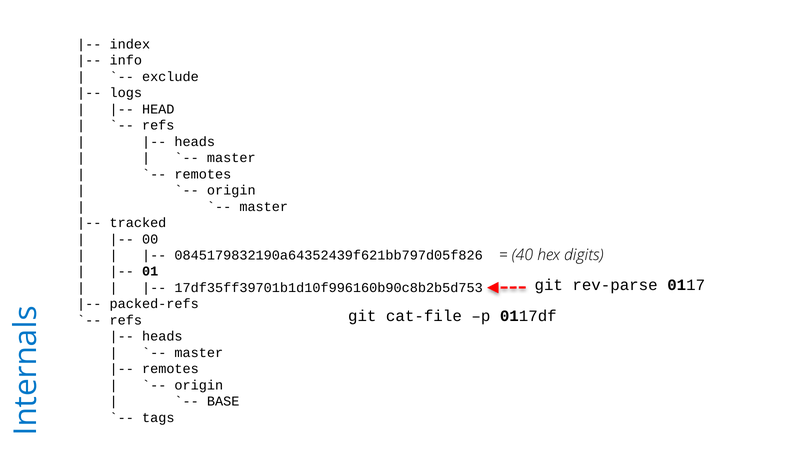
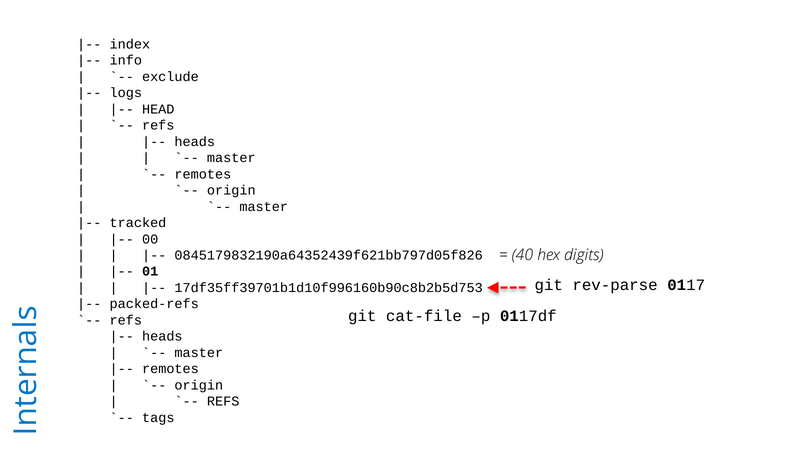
BASE at (223, 401): BASE -> REFS
